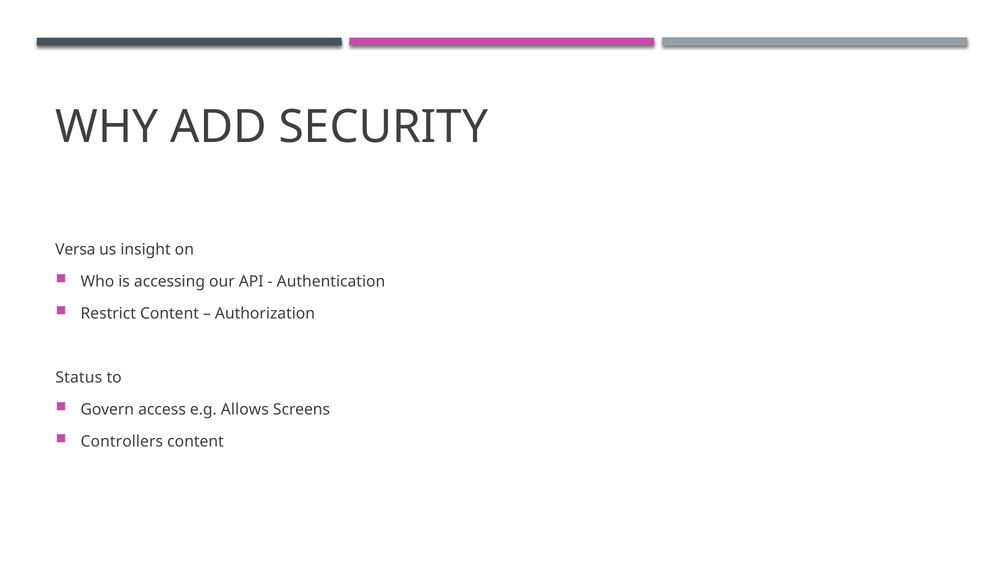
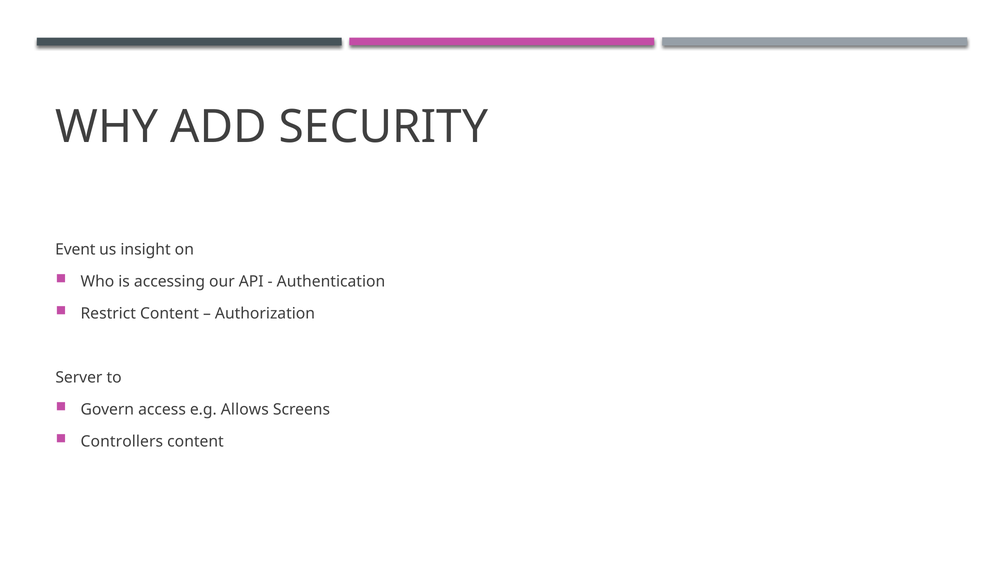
Versa: Versa -> Event
Status: Status -> Server
